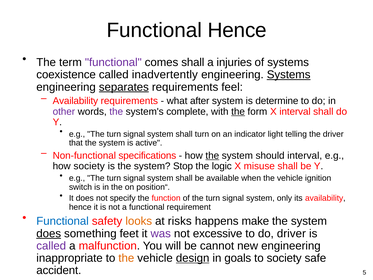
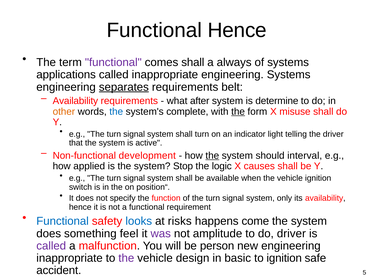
injuries: injuries -> always
coexistence: coexistence -> applications
called inadvertently: inadvertently -> inappropriate
Systems at (289, 75) underline: present -> none
feel: feel -> belt
other colour: purple -> orange
the at (116, 111) colour: purple -> blue
X interval: interval -> misuse
specifications: specifications -> development
how society: society -> applied
misuse: misuse -> causes
looks colour: orange -> blue
make: make -> come
does at (49, 233) underline: present -> none
feet: feet -> feel
excessive: excessive -> amplitude
cannot: cannot -> person
the at (126, 258) colour: orange -> purple
design underline: present -> none
goals: goals -> basic
to society: society -> ignition
